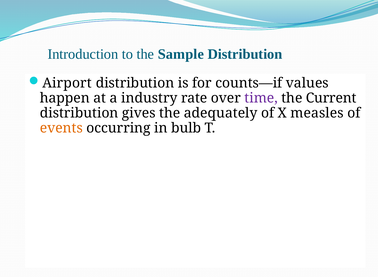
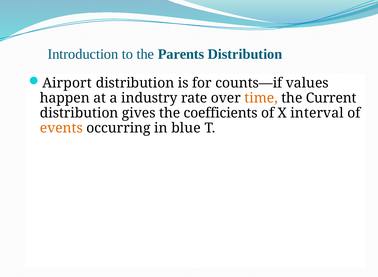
Sample: Sample -> Parents
time colour: purple -> orange
adequately: adequately -> coefficients
measles: measles -> interval
bulb: bulb -> blue
